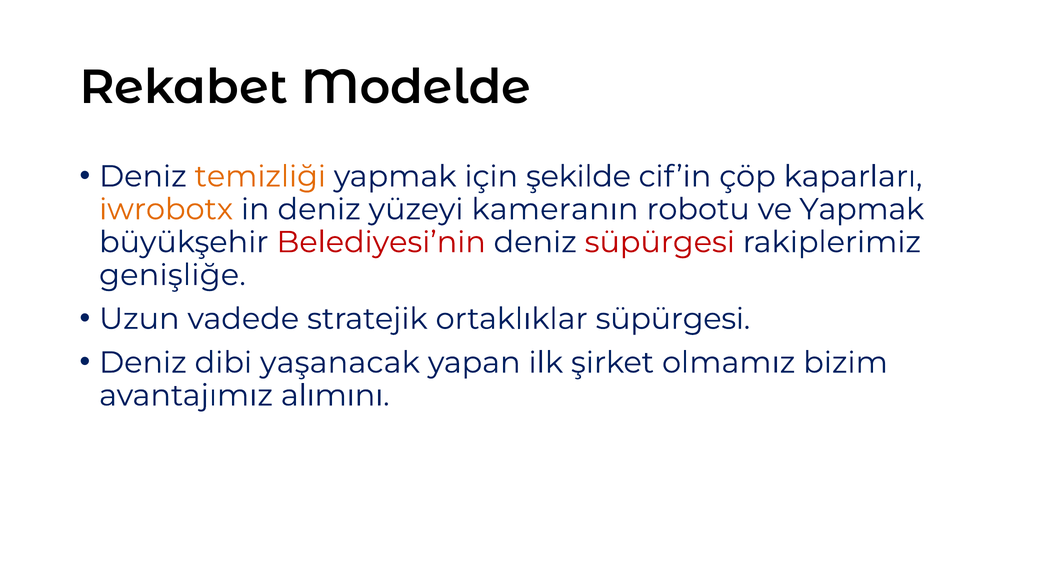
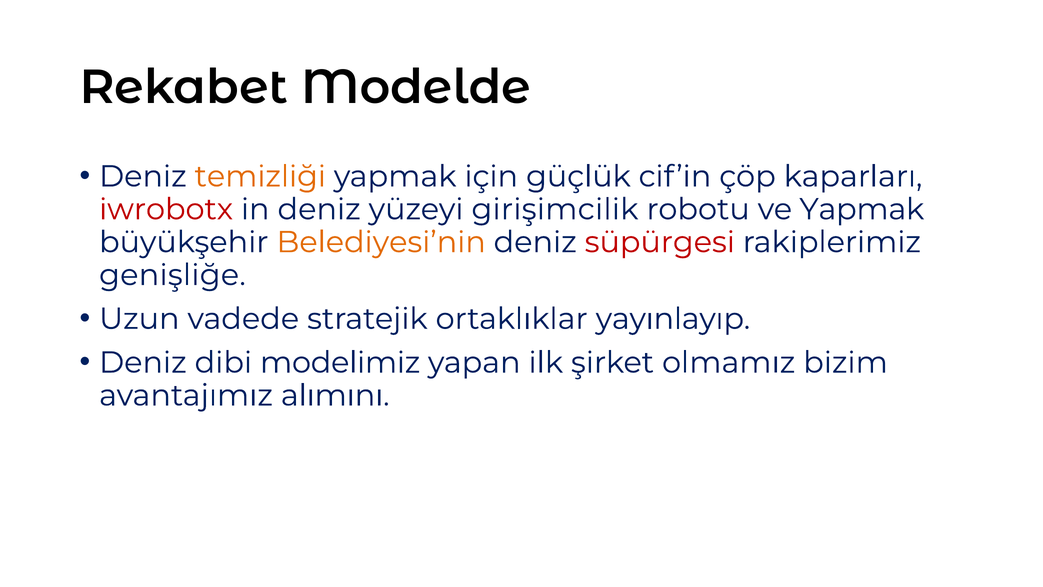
şekilde: şekilde -> güçlük
iwrobotx colour: orange -> red
kameranın: kameranın -> girişimcilik
Belediyesi’nin colour: red -> orange
ortaklıklar süpürgesi: süpürgesi -> yayınlayıp
yaşanacak: yaşanacak -> modelimiz
